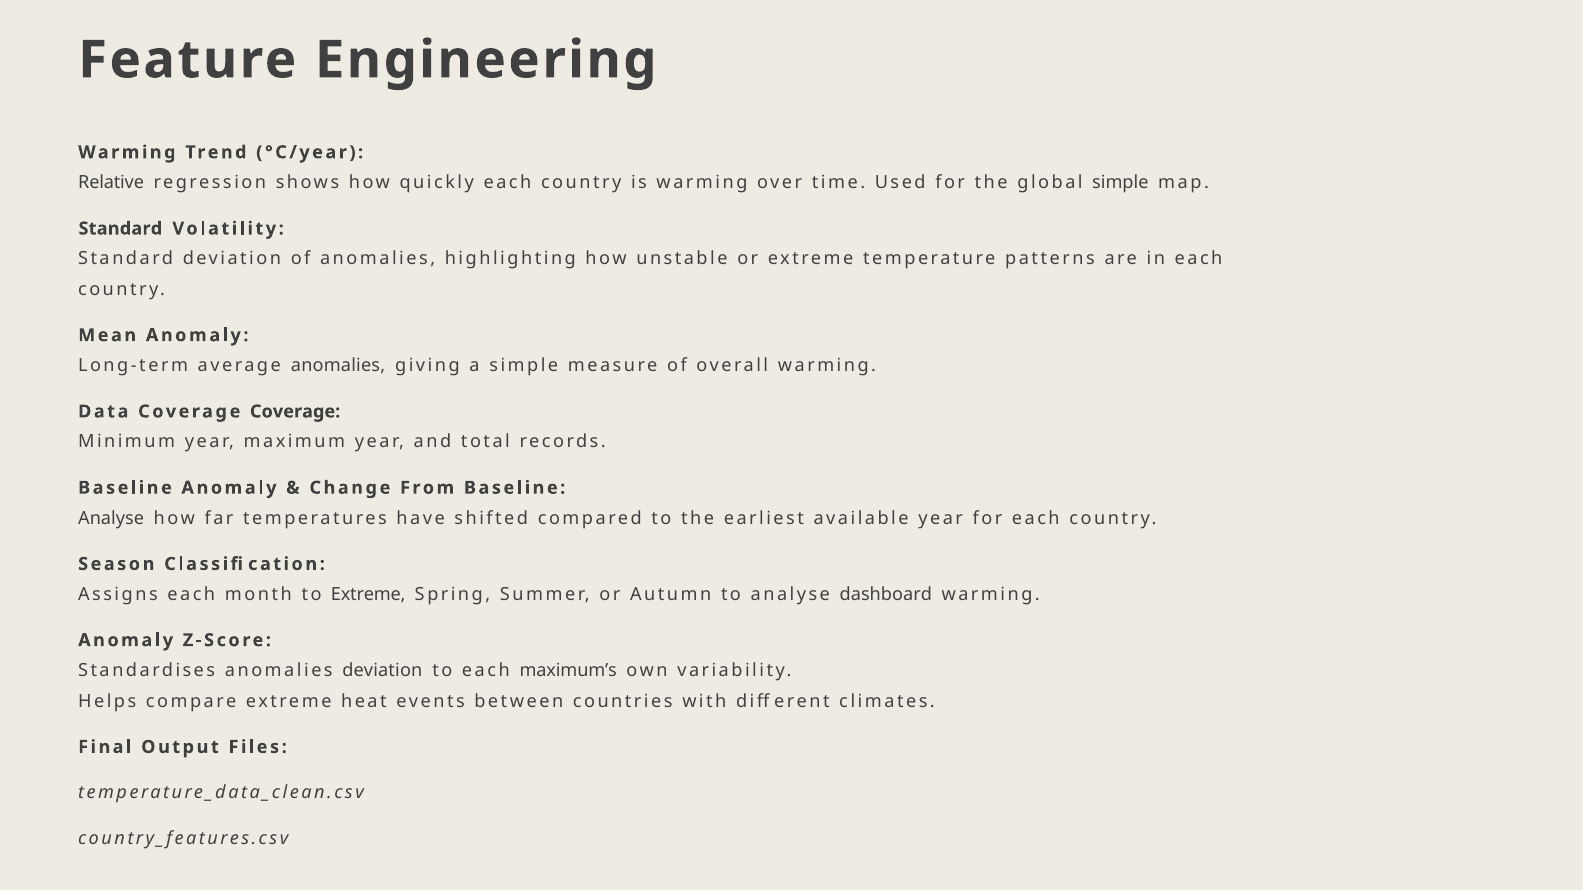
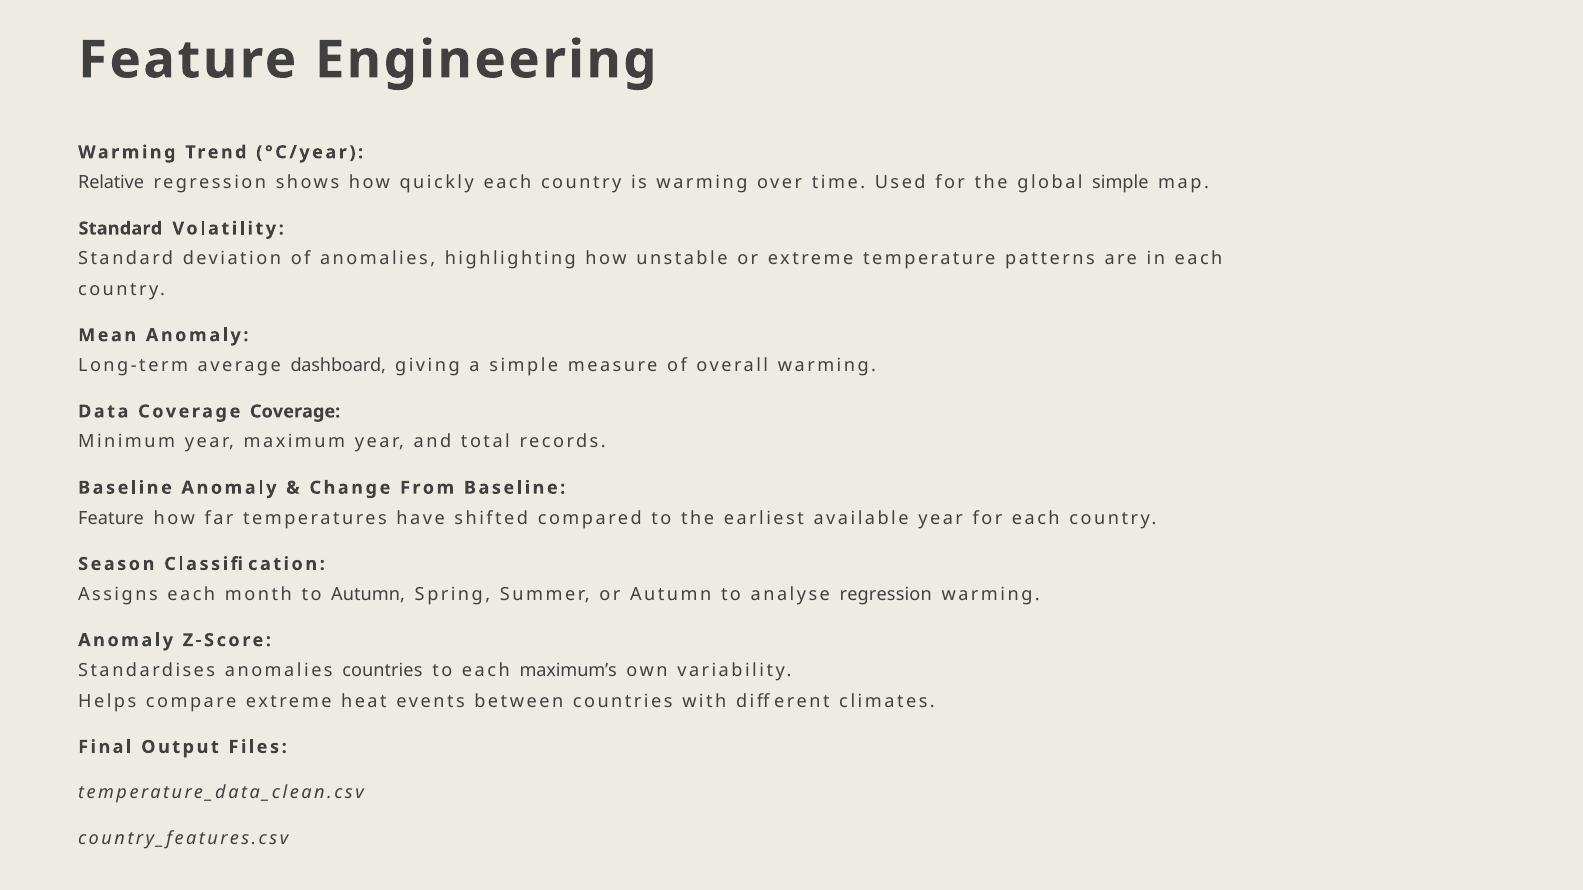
average anomalies: anomalies -> dashboard
Analyse at (111, 518): Analyse -> Feature
to Extreme: Extreme -> Autumn
analyse dashboard: dashboard -> regression
anomalies deviation: deviation -> countries
